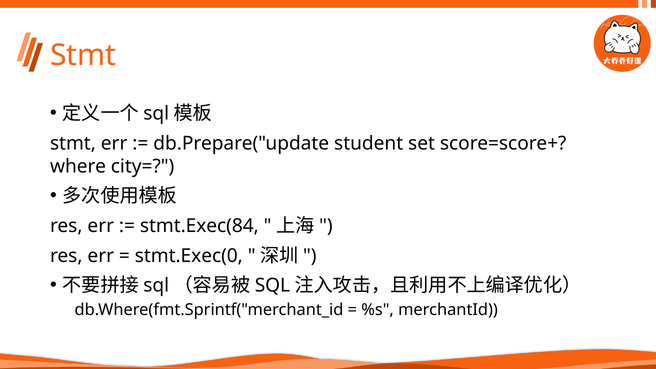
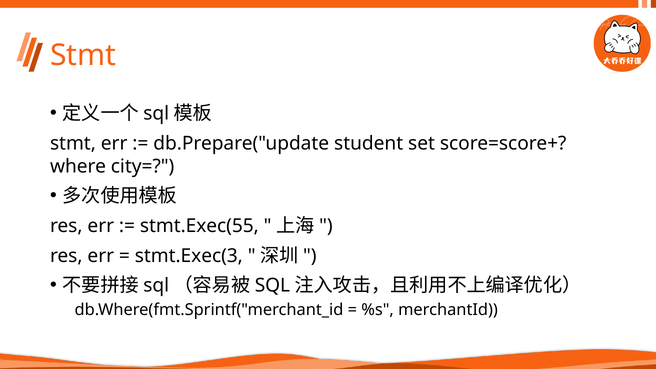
stmt.Exec(84: stmt.Exec(84 -> stmt.Exec(55
stmt.Exec(0: stmt.Exec(0 -> stmt.Exec(3
